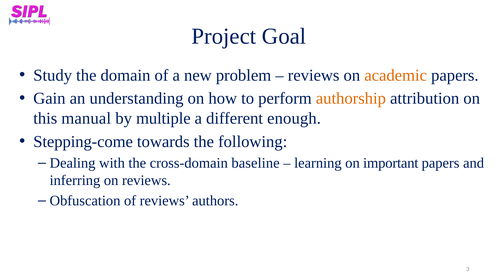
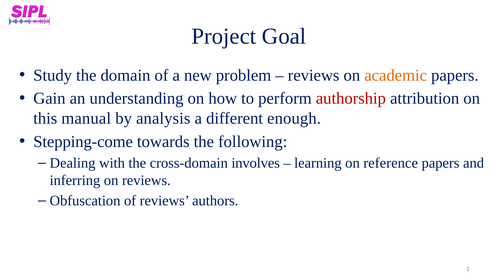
authorship colour: orange -> red
multiple: multiple -> analysis
baseline: baseline -> involves
important: important -> reference
